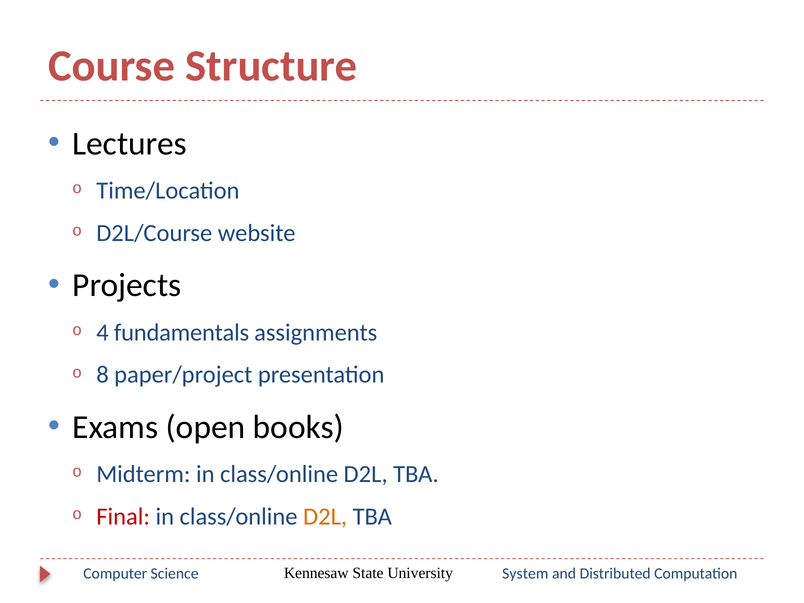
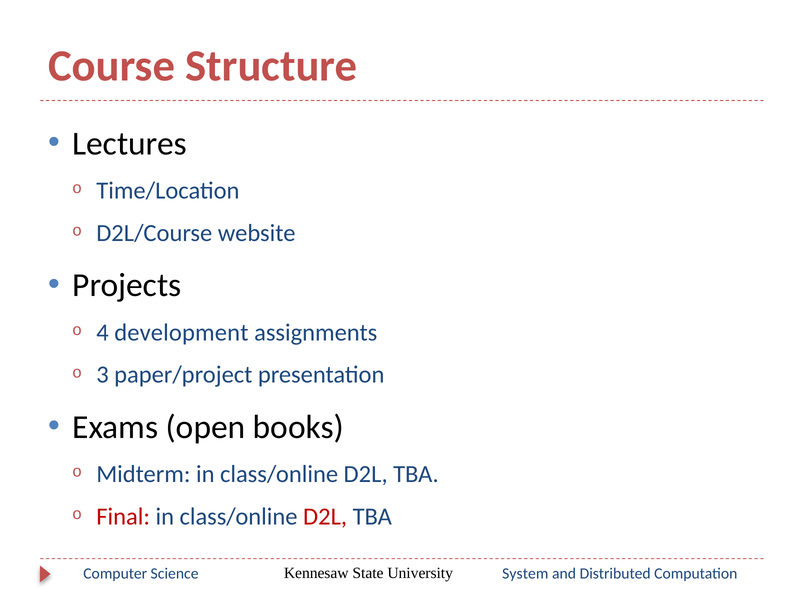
fundamentals: fundamentals -> development
8: 8 -> 3
D2L at (325, 517) colour: orange -> red
